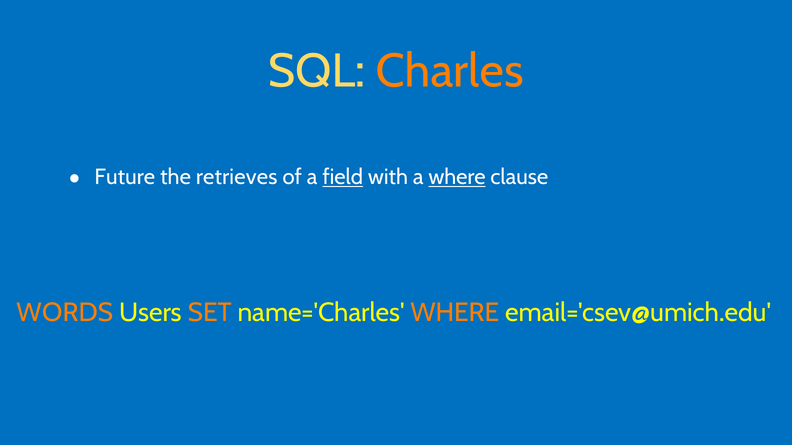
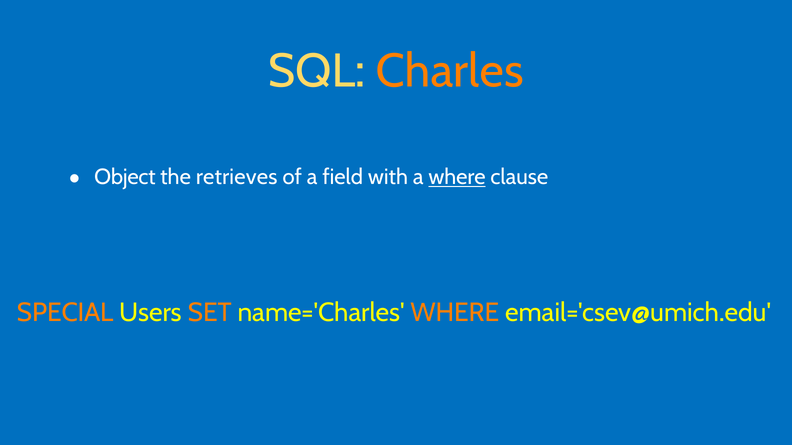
Future: Future -> Object
field underline: present -> none
WORDS: WORDS -> SPECIAL
